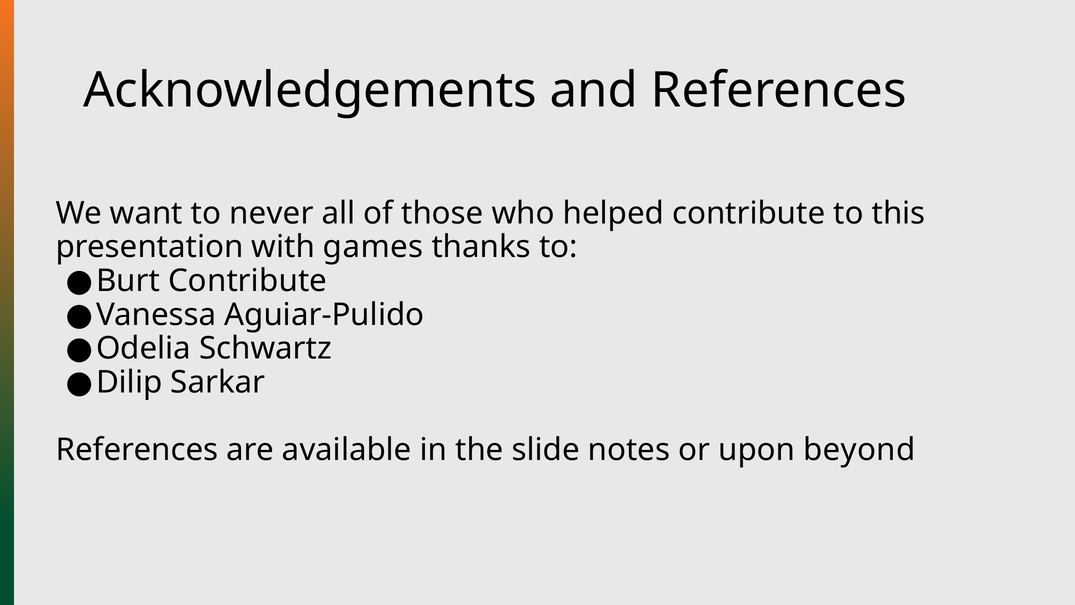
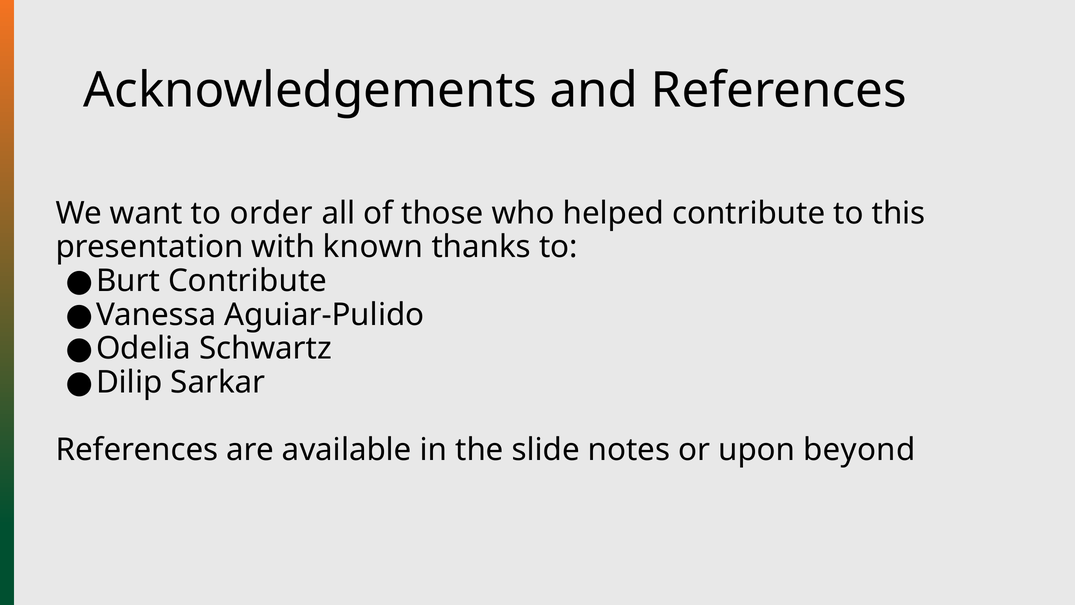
never: never -> order
games: games -> known
